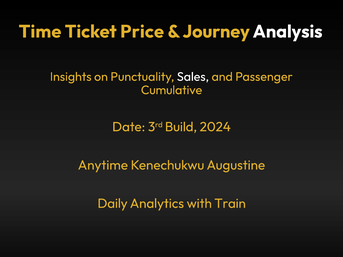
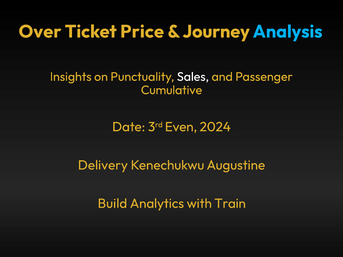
Time: Time -> Over
Analysis colour: white -> light blue
Build: Build -> Even
Anytime: Anytime -> Delivery
Daily: Daily -> Build
